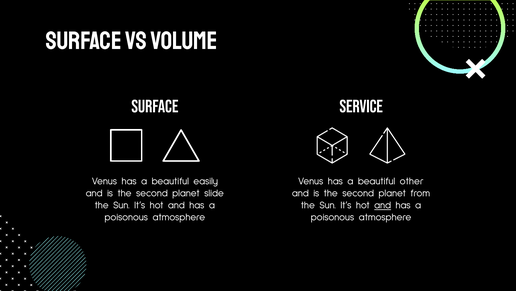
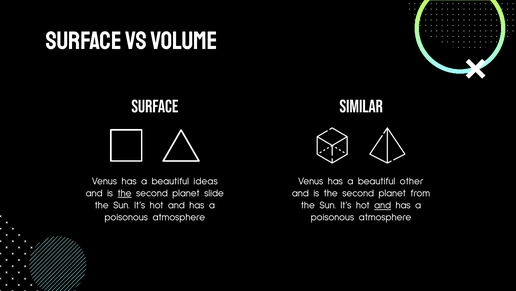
SERVICE: SERVICE -> SIMILAR
easily: easily -> ideas
the at (125, 193) underline: none -> present
